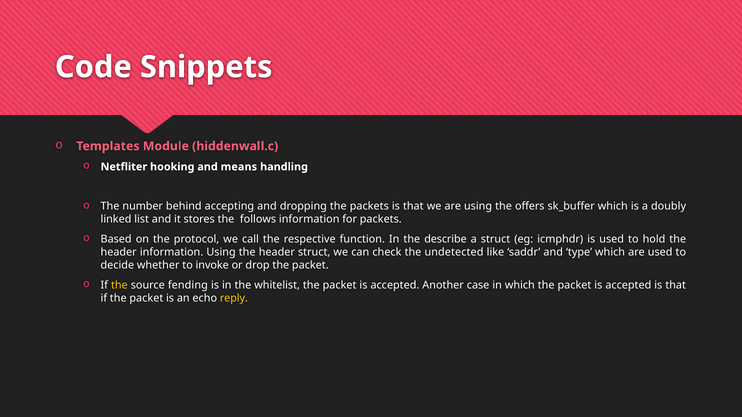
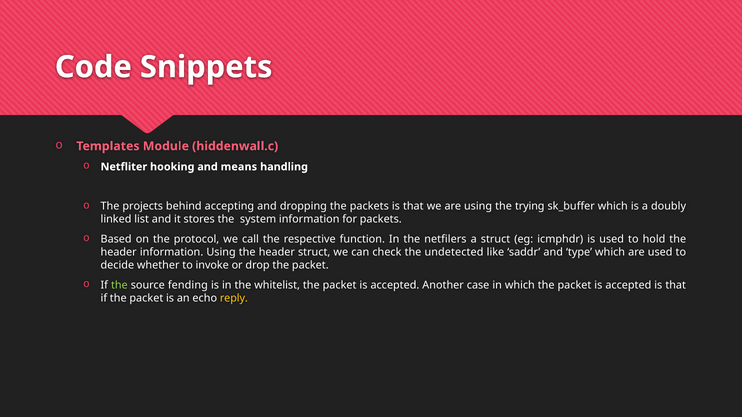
number: number -> projects
offers: offers -> trying
follows: follows -> system
describe: describe -> netfilers
the at (119, 285) colour: yellow -> light green
